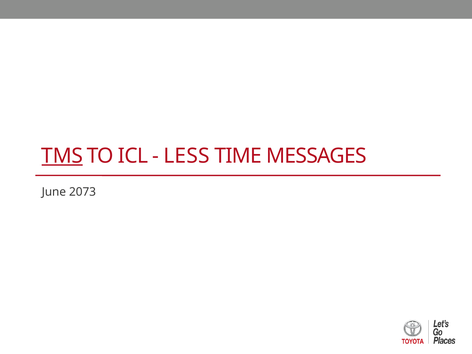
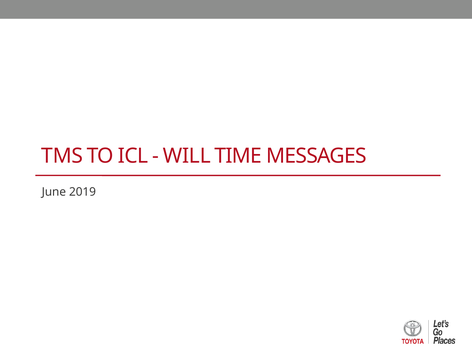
TMS underline: present -> none
LESS: LESS -> WILL
2073: 2073 -> 2019
